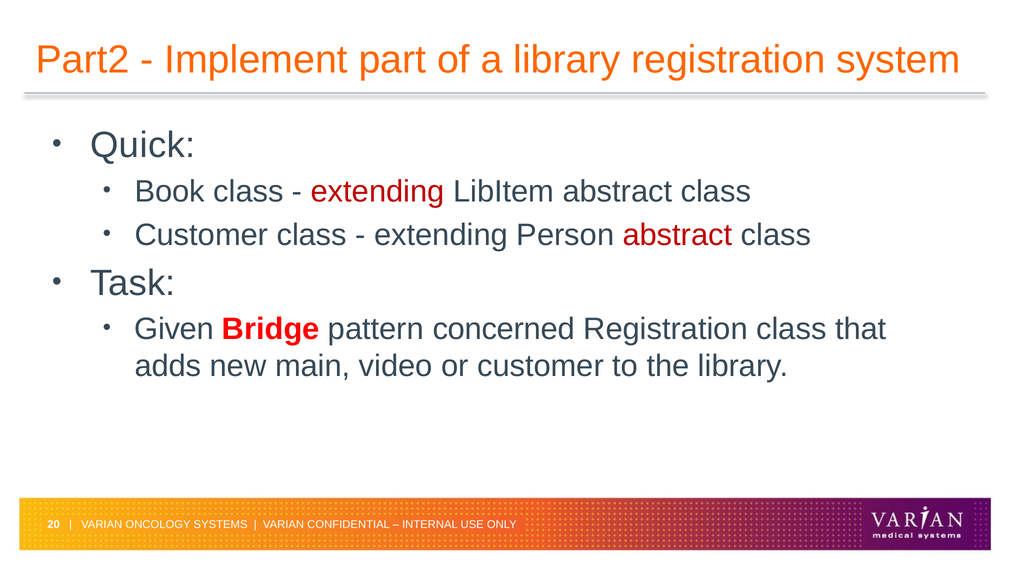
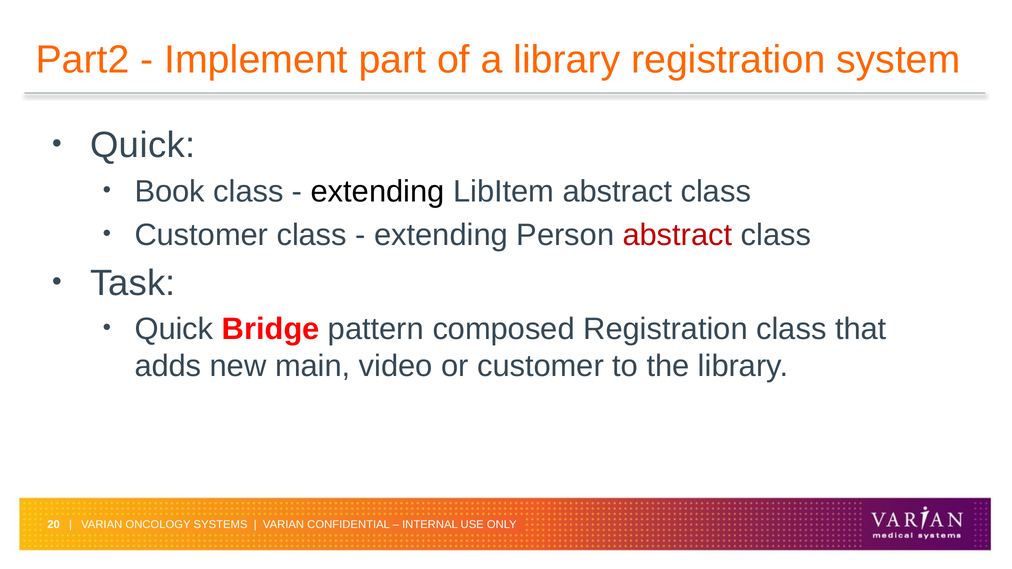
extending at (378, 192) colour: red -> black
Given at (174, 329): Given -> Quick
concerned: concerned -> composed
